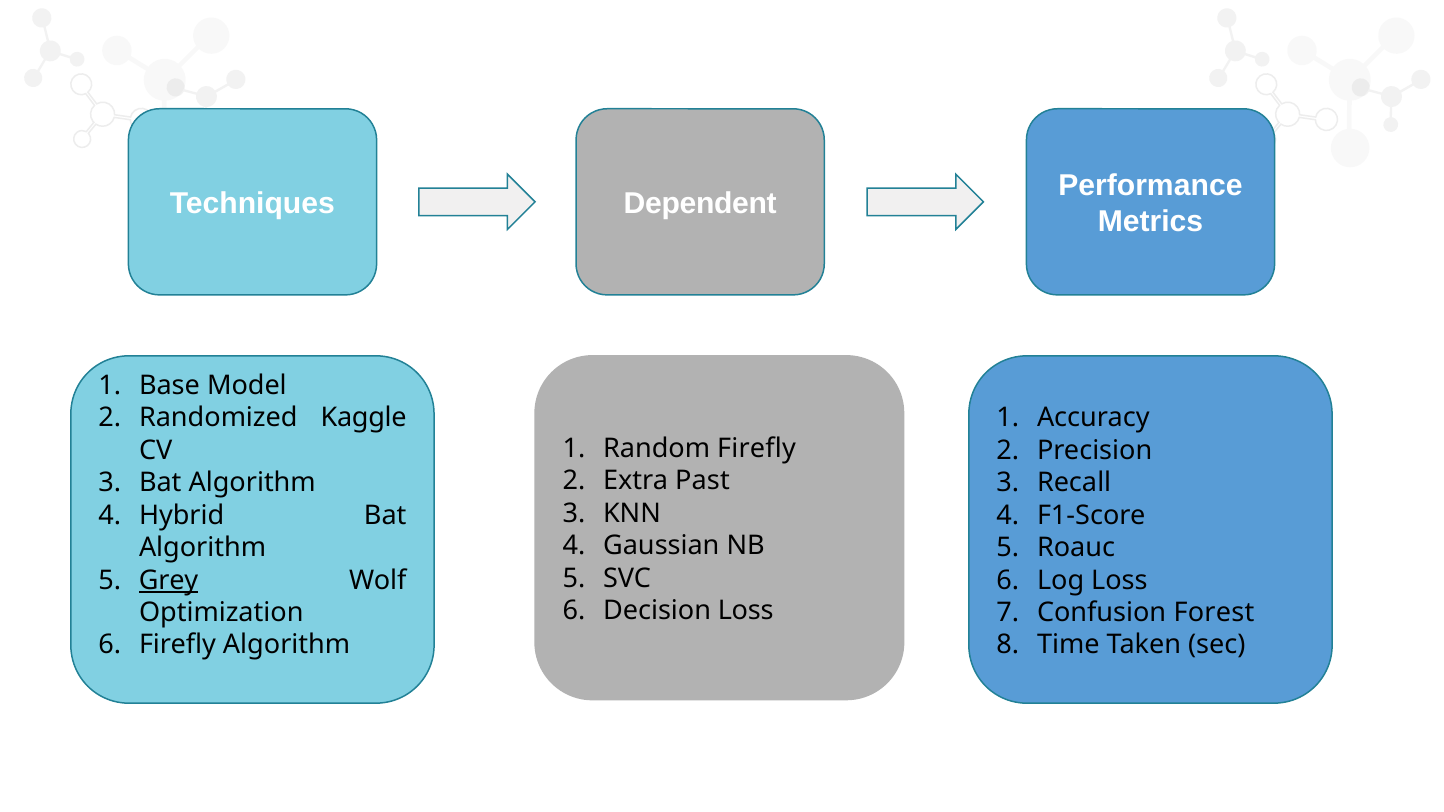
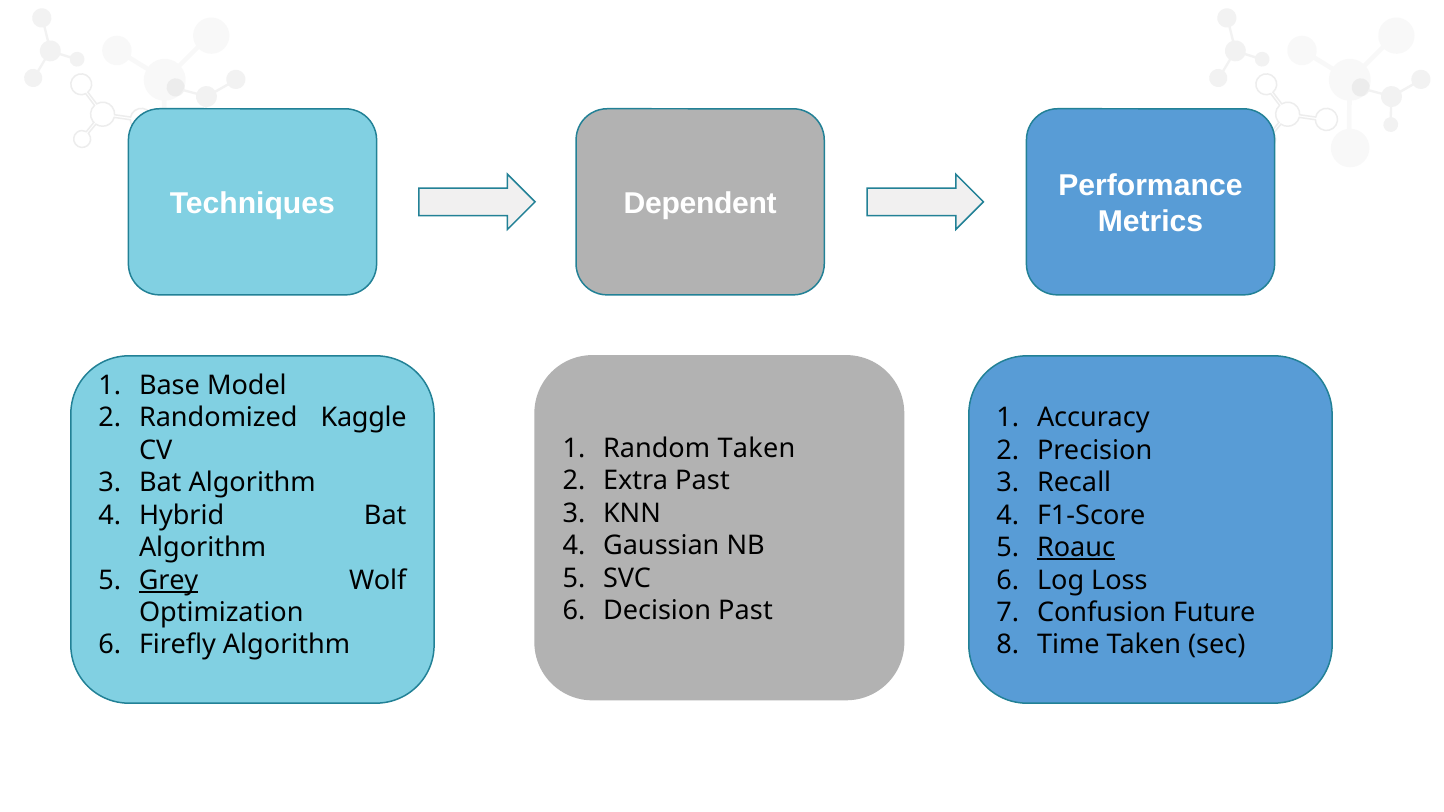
Random Firefly: Firefly -> Taken
Roauc underline: none -> present
Decision Loss: Loss -> Past
Forest: Forest -> Future
